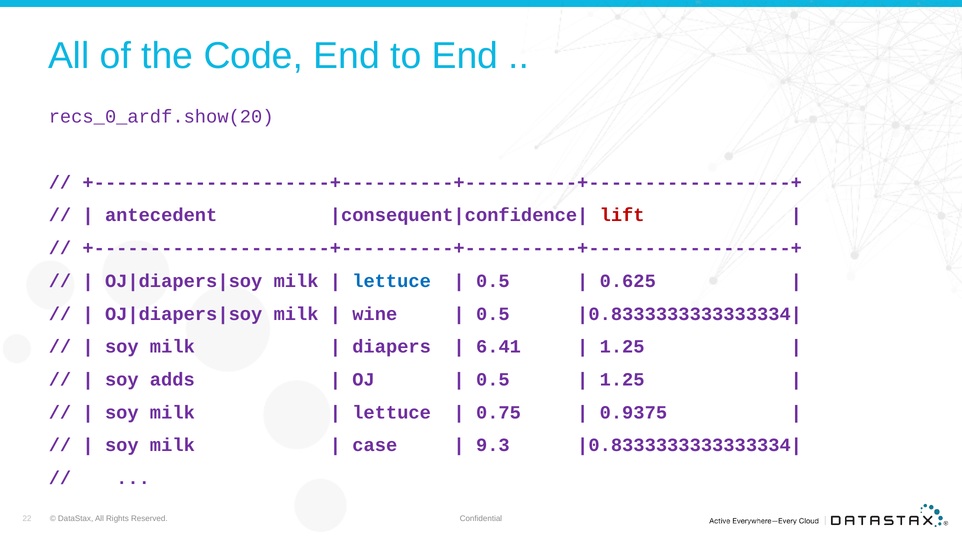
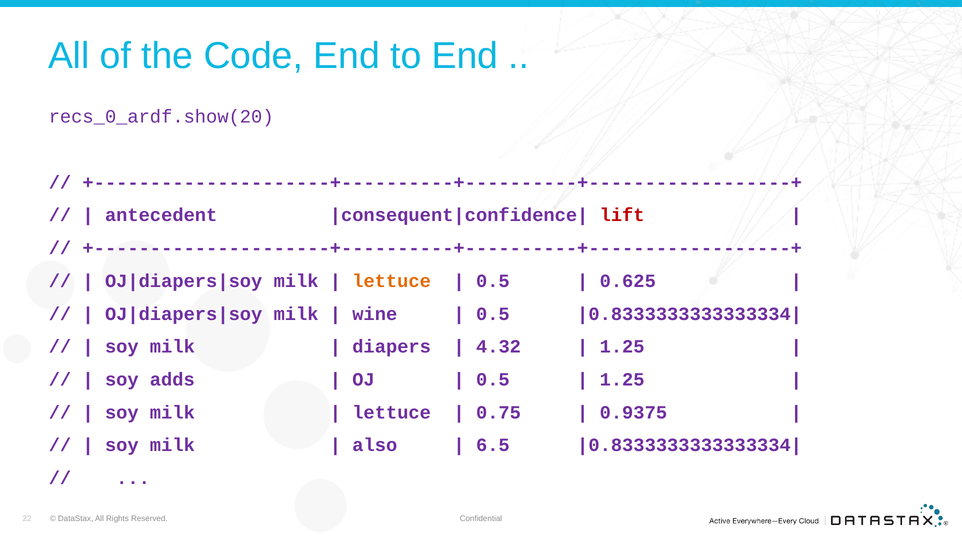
lettuce at (392, 281) colour: blue -> orange
6.41: 6.41 -> 4.32
case: case -> also
9.3: 9.3 -> 6.5
